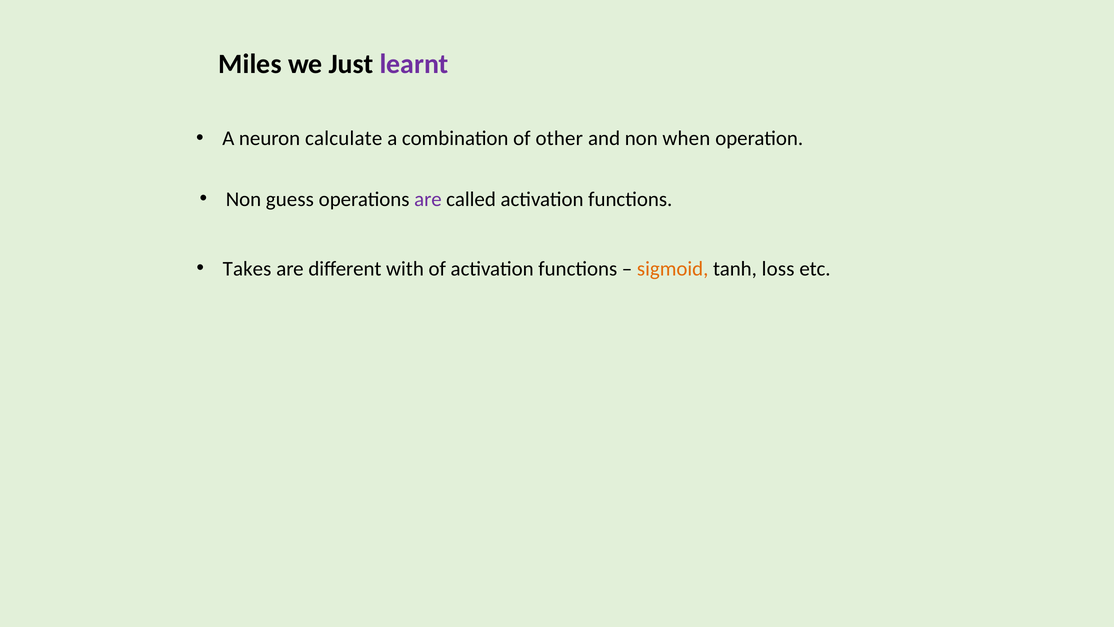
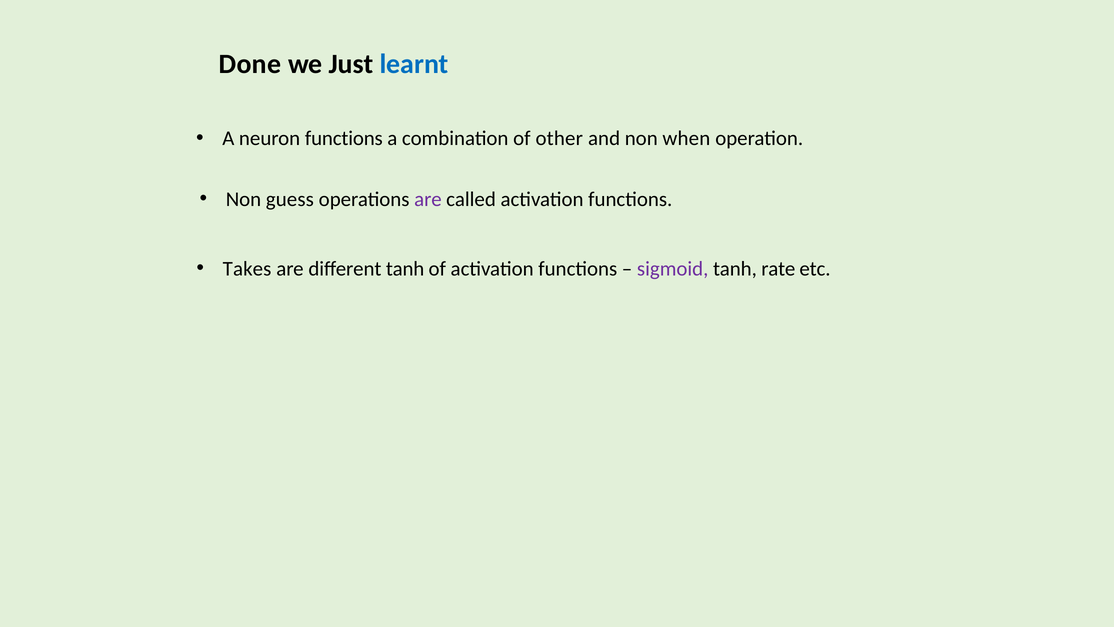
Miles: Miles -> Done
learnt colour: purple -> blue
neuron calculate: calculate -> functions
different with: with -> tanh
sigmoid colour: orange -> purple
loss: loss -> rate
